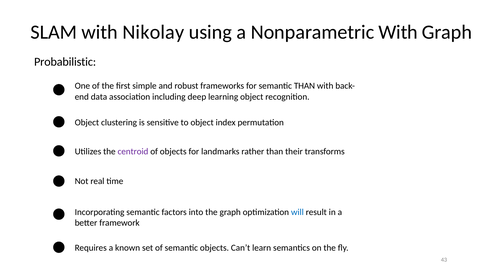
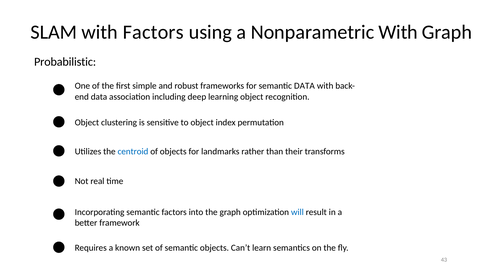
with Nikolay: Nikolay -> Factors
semantic THAN: THAN -> DATA
centroid colour: purple -> blue
